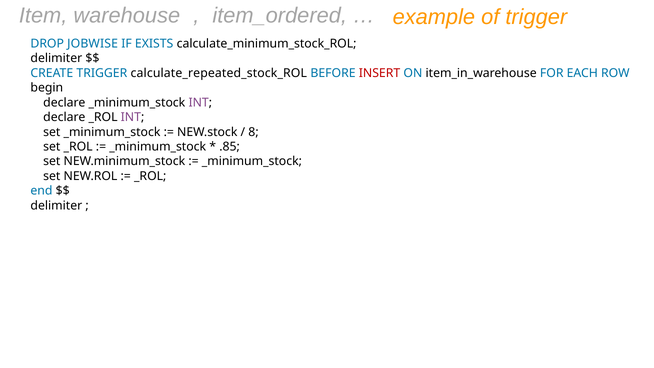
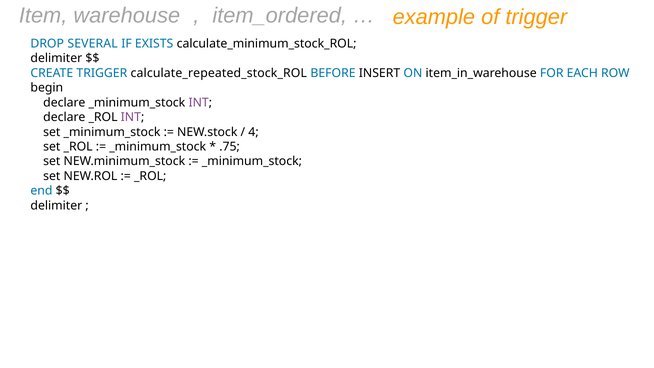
JOBWISE: JOBWISE -> SEVERAL
INSERT colour: red -> black
8: 8 -> 4
.85: .85 -> .75
